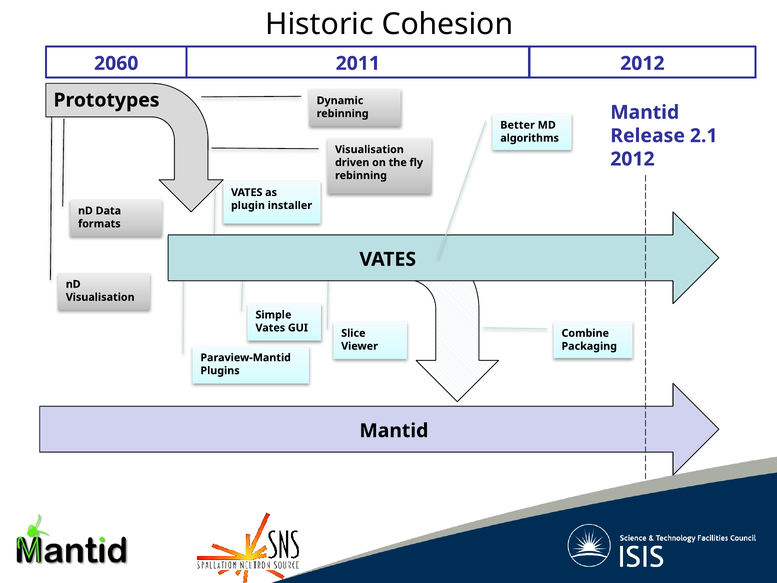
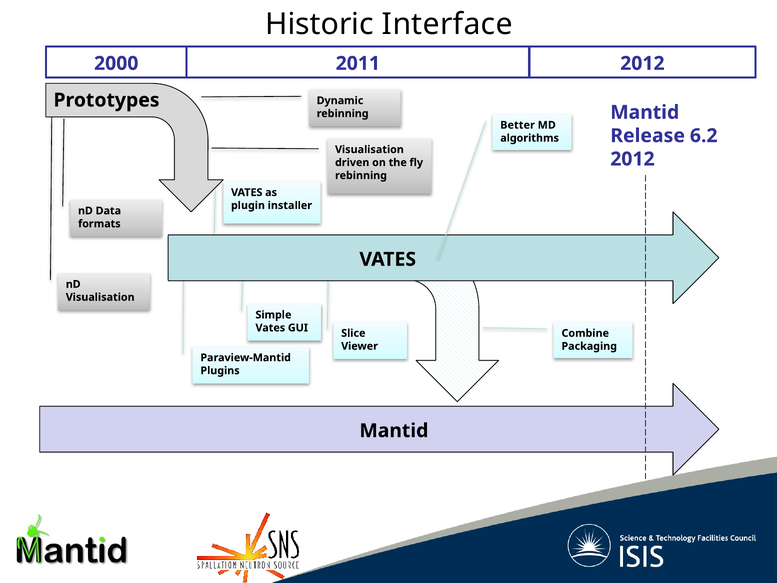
Cohesion: Cohesion -> Interface
2060: 2060 -> 2000
2.1: 2.1 -> 6.2
